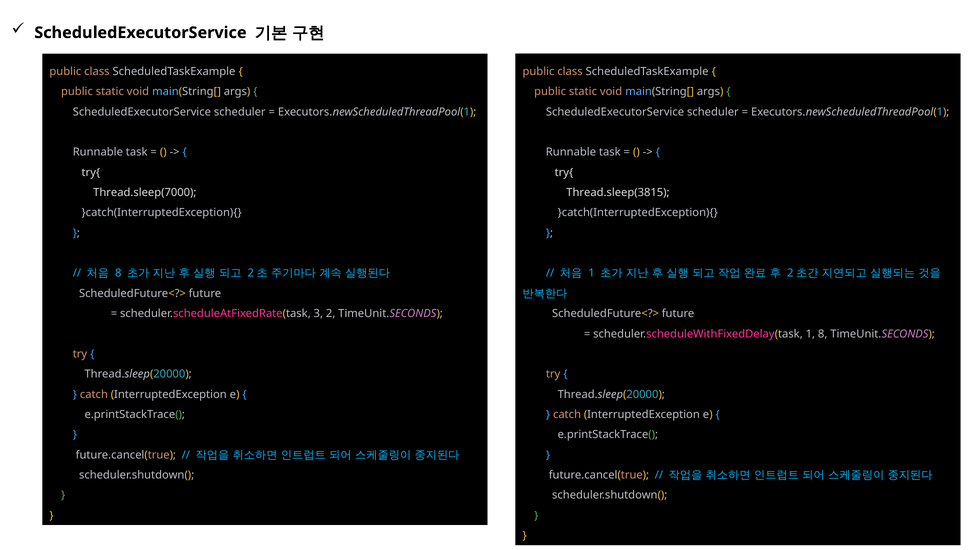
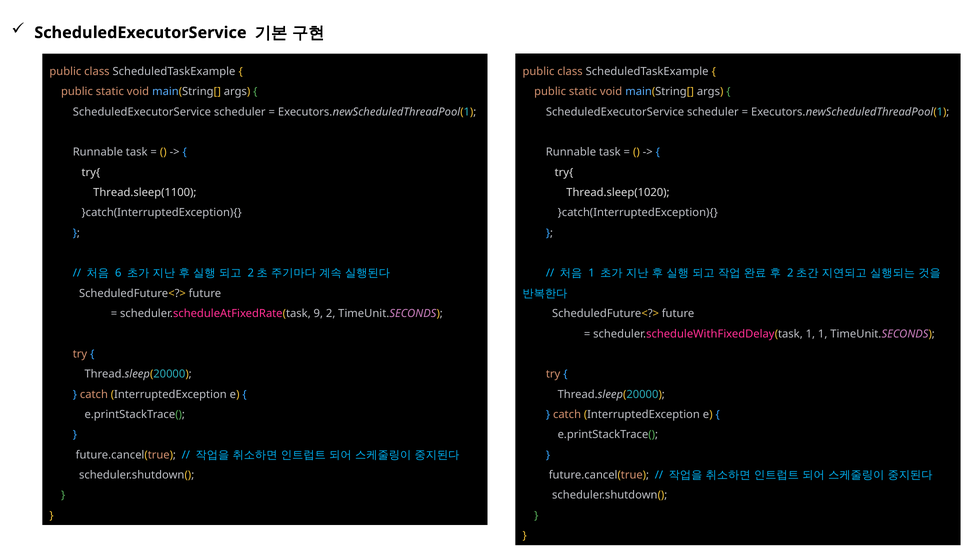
Thread.sleep(7000: Thread.sleep(7000 -> Thread.sleep(1100
Thread.sleep(3815: Thread.sleep(3815 -> Thread.sleep(1020
8 at (118, 273): 8 -> 6
3: 3 -> 9
1 8: 8 -> 1
